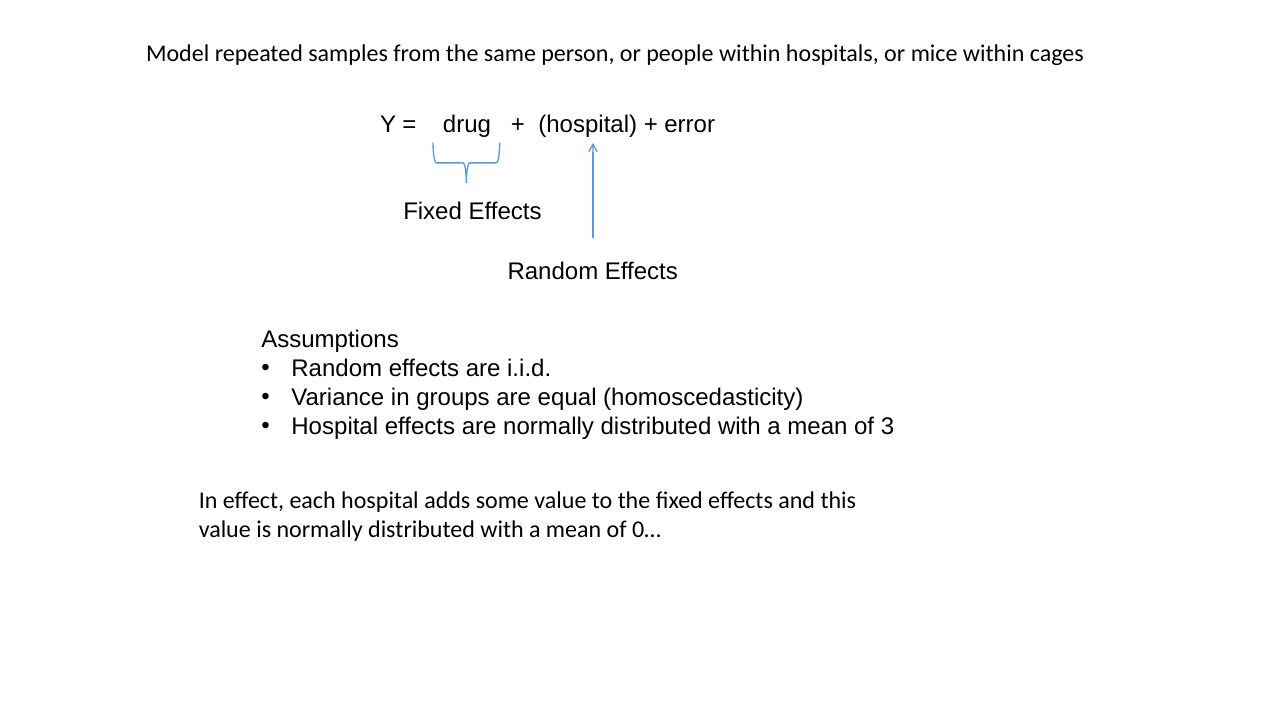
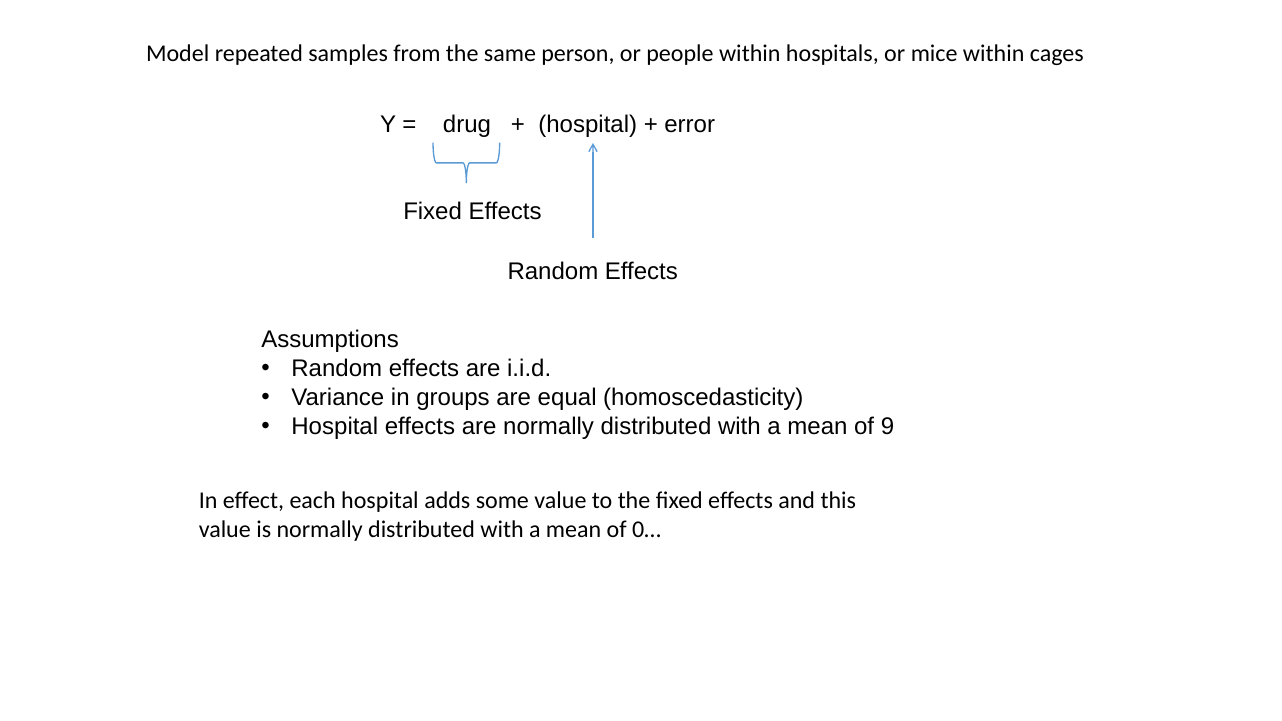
3: 3 -> 9
